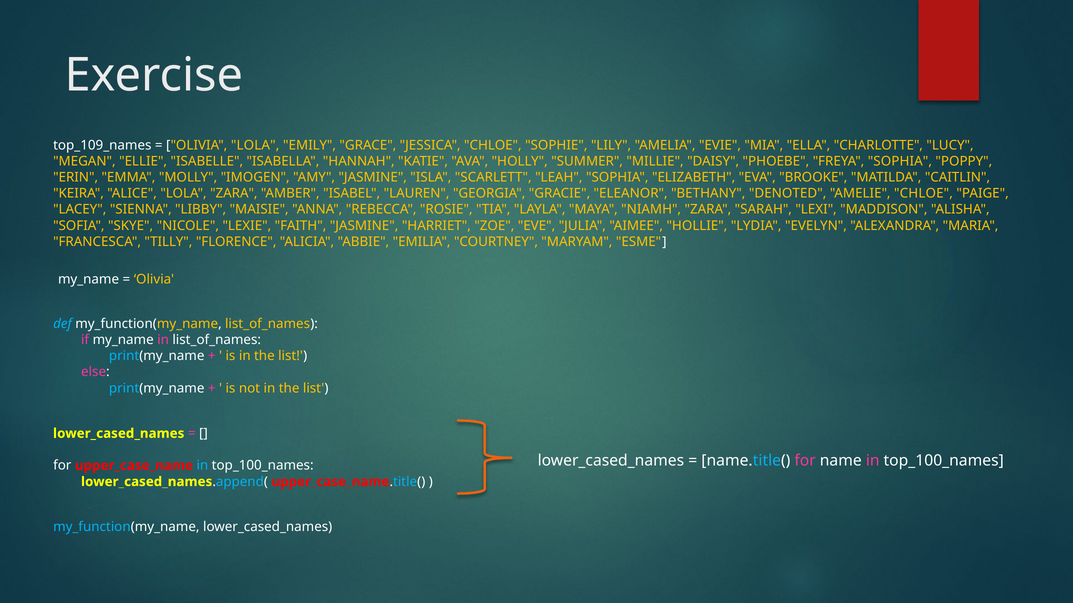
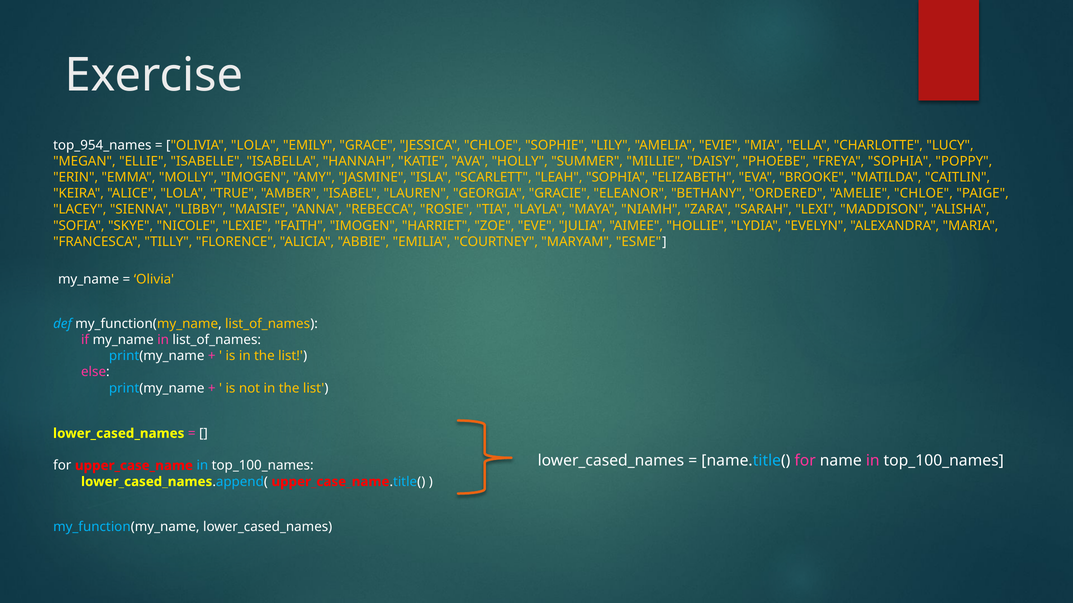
top_109_names: top_109_names -> top_954_names
LOLA ZARA: ZARA -> TRUE
DENOTED: DENOTED -> ORDERED
FAITH JASMINE: JASMINE -> IMOGEN
